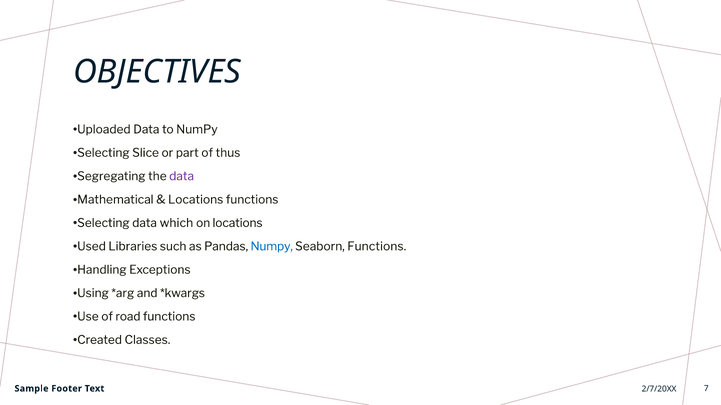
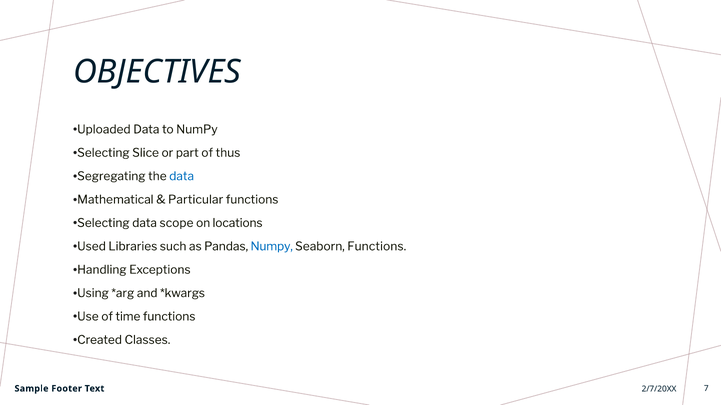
data at (182, 176) colour: purple -> blue
Locations at (196, 200): Locations -> Particular
which: which -> scope
road: road -> time
